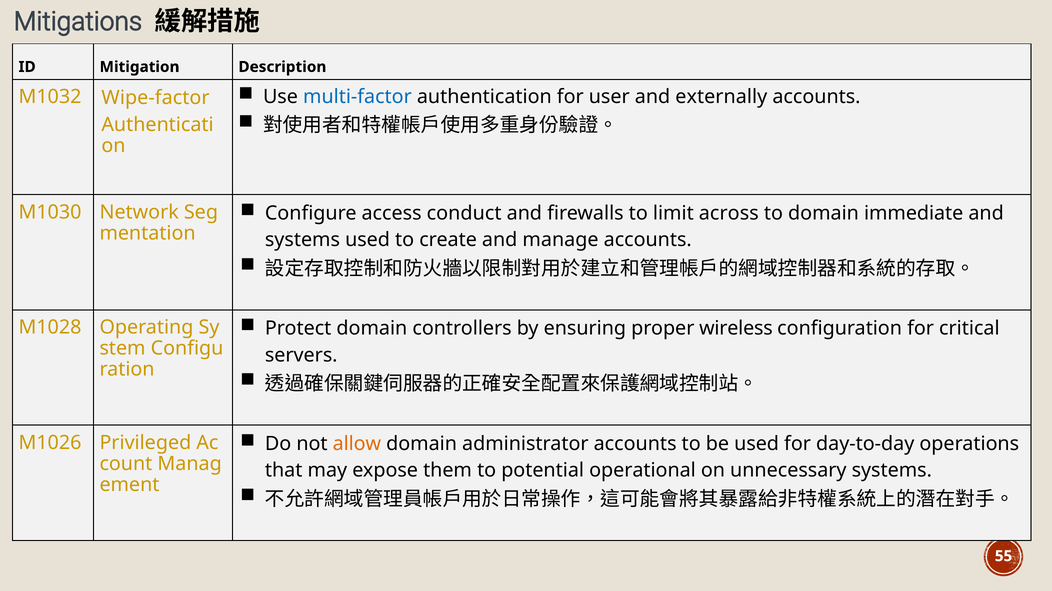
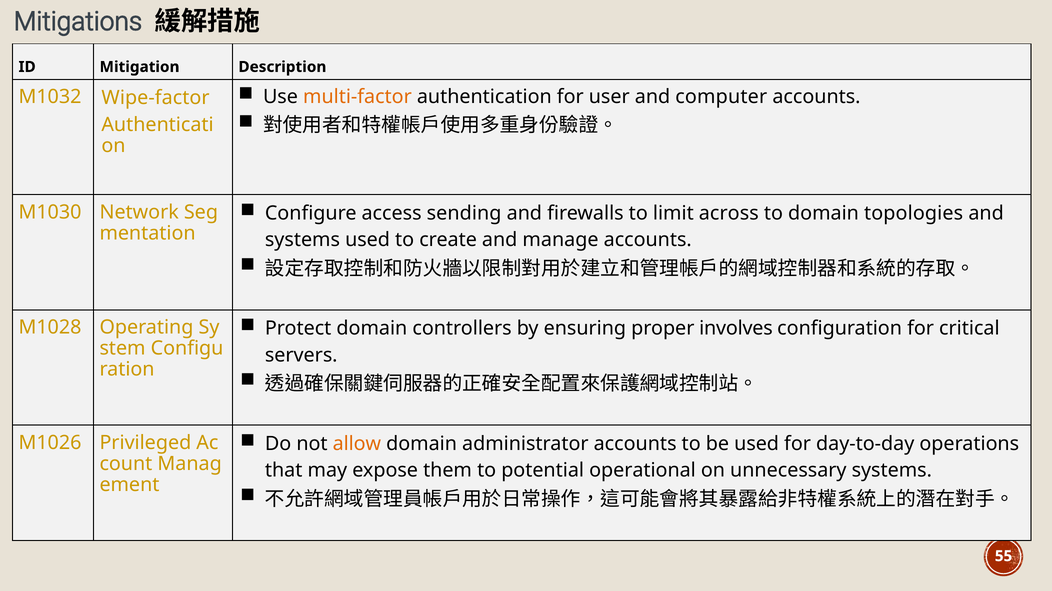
multi-factor colour: blue -> orange
externally: externally -> computer
conduct: conduct -> sending
immediate: immediate -> topologies
wireless: wireless -> involves
